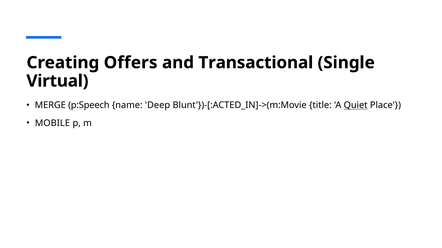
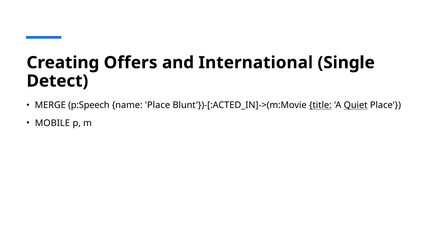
Transactional: Transactional -> International
Virtual: Virtual -> Detect
name Deep: Deep -> Place
title underline: none -> present
